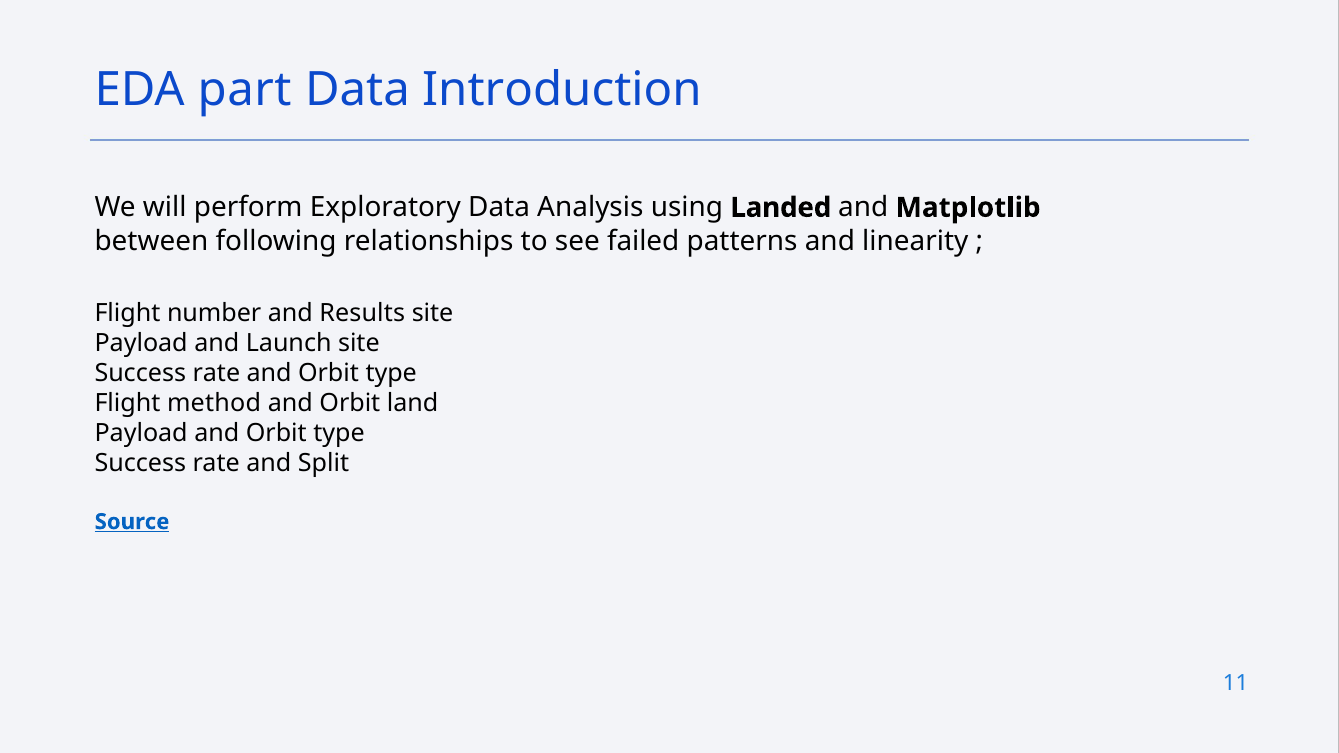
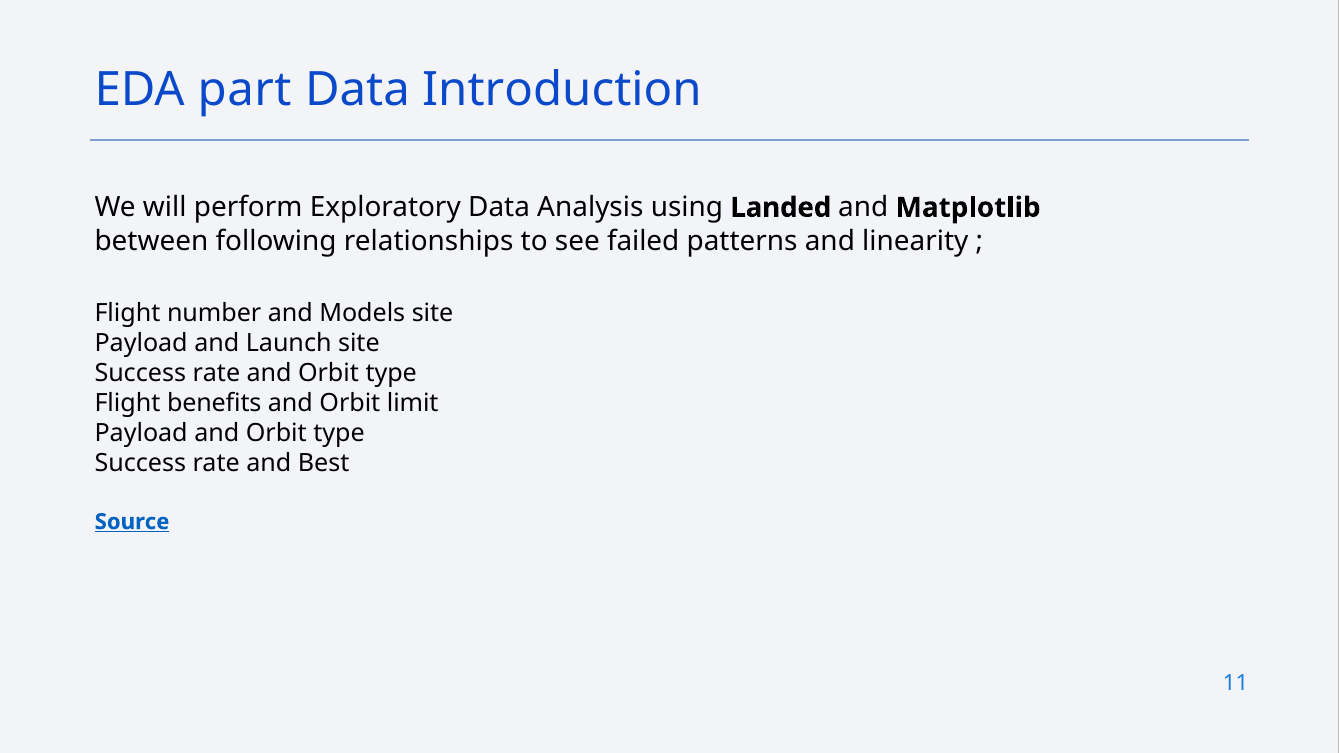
Results: Results -> Models
method: method -> benefits
land: land -> limit
Split: Split -> Best
